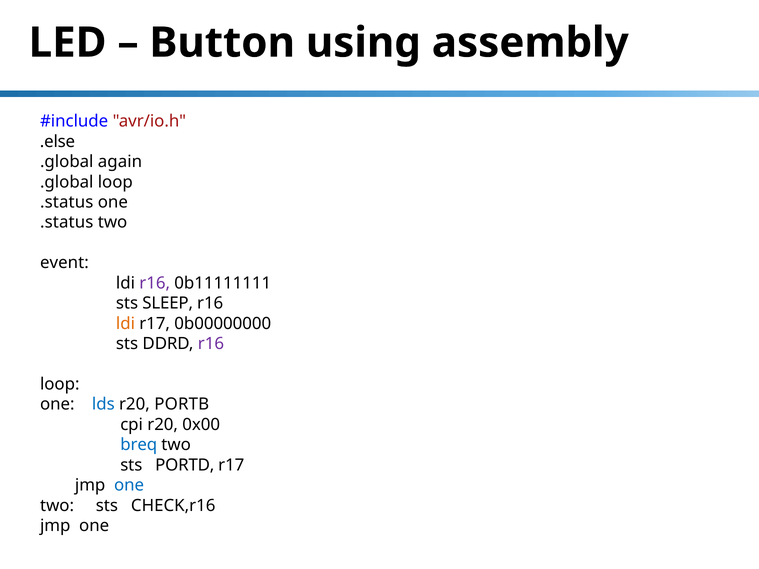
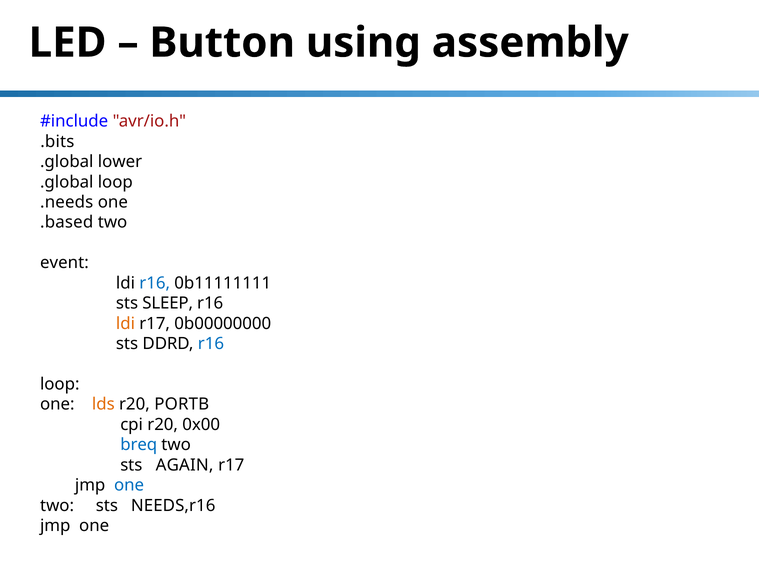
.else: .else -> .bits
again: again -> lower
.status at (67, 202): .status -> .needs
.status at (67, 222): .status -> .based
r16 at (155, 283) colour: purple -> blue
r16 at (211, 344) colour: purple -> blue
lds colour: blue -> orange
PORTD: PORTD -> AGAIN
CHECK,r16: CHECK,r16 -> NEEDS,r16
